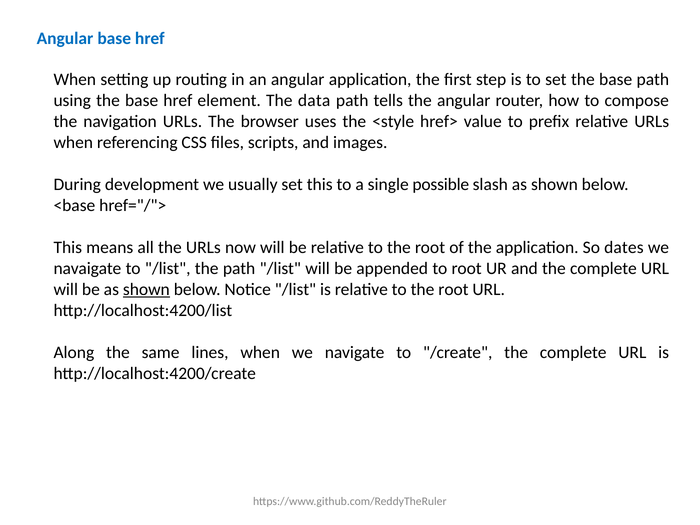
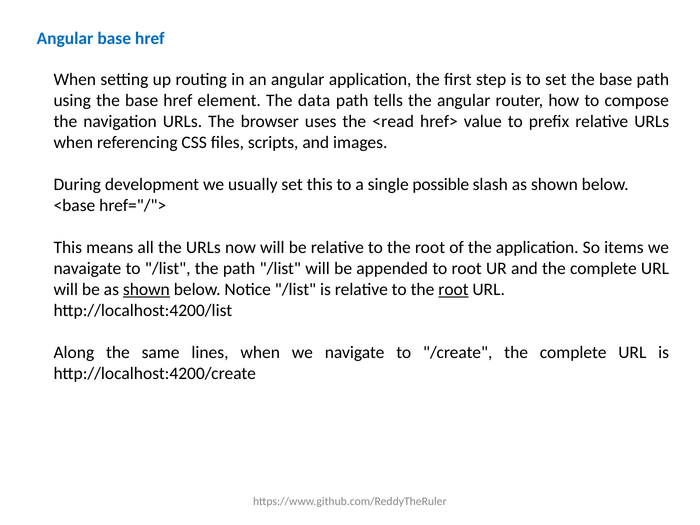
<style: <style -> <read
dates: dates -> items
root at (453, 289) underline: none -> present
